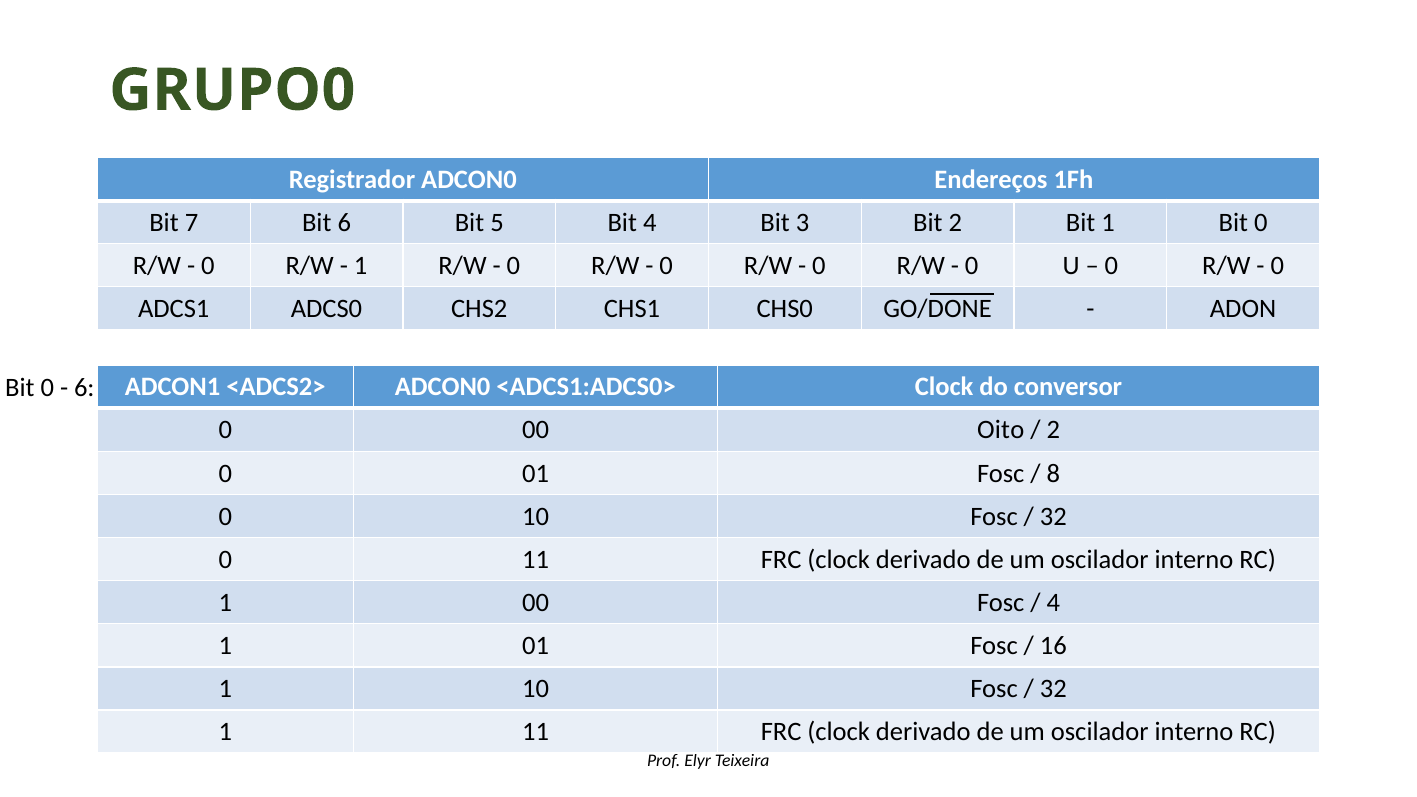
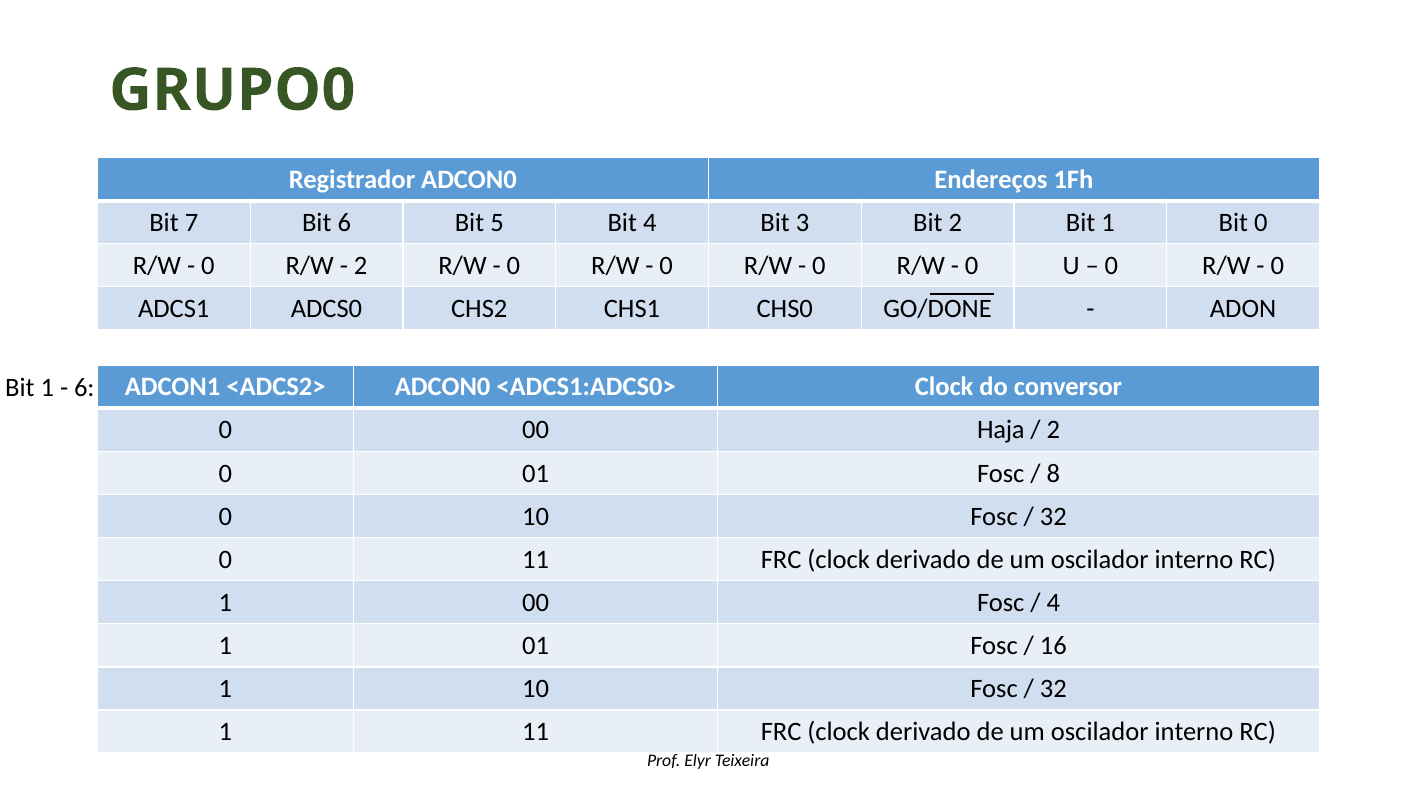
1 at (361, 266): 1 -> 2
0 at (47, 388): 0 -> 1
Oito: Oito -> Haja
